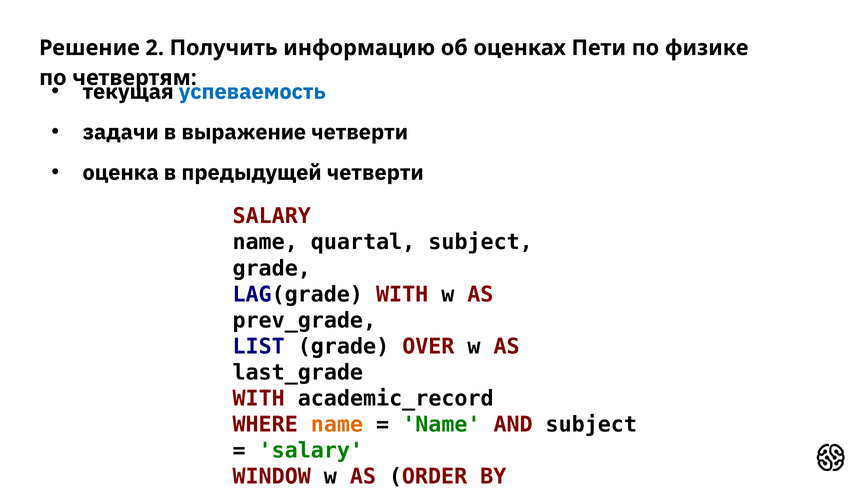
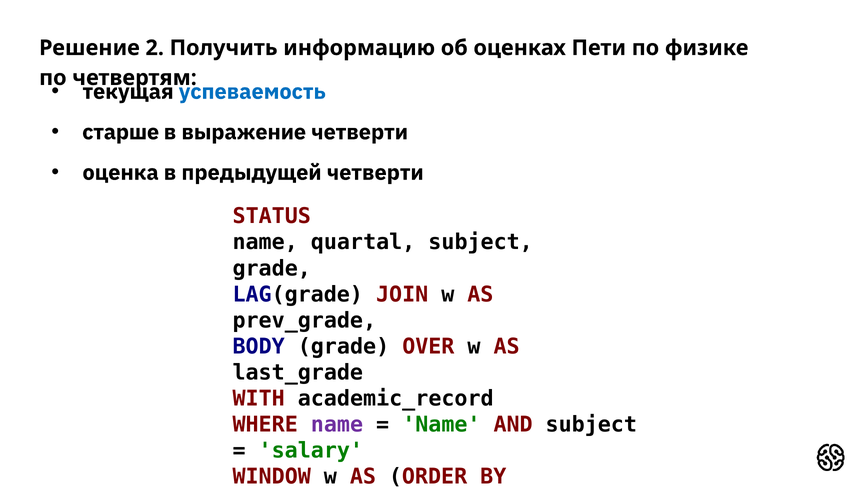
задачи: задачи -> старше
SALARY at (272, 216): SALARY -> STATUS
LAG(grade WITH: WITH -> JOIN
LIST: LIST -> BODY
name at (337, 425) colour: orange -> purple
